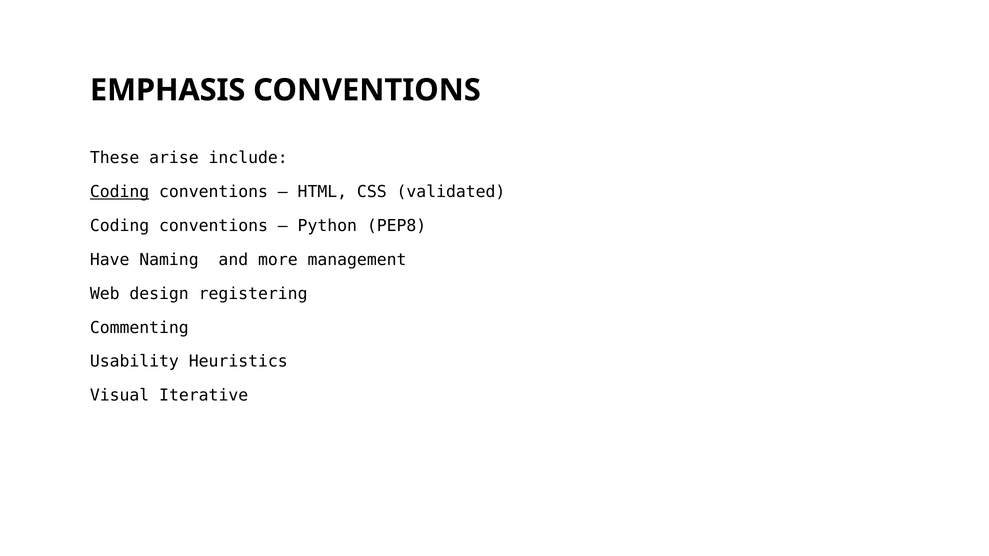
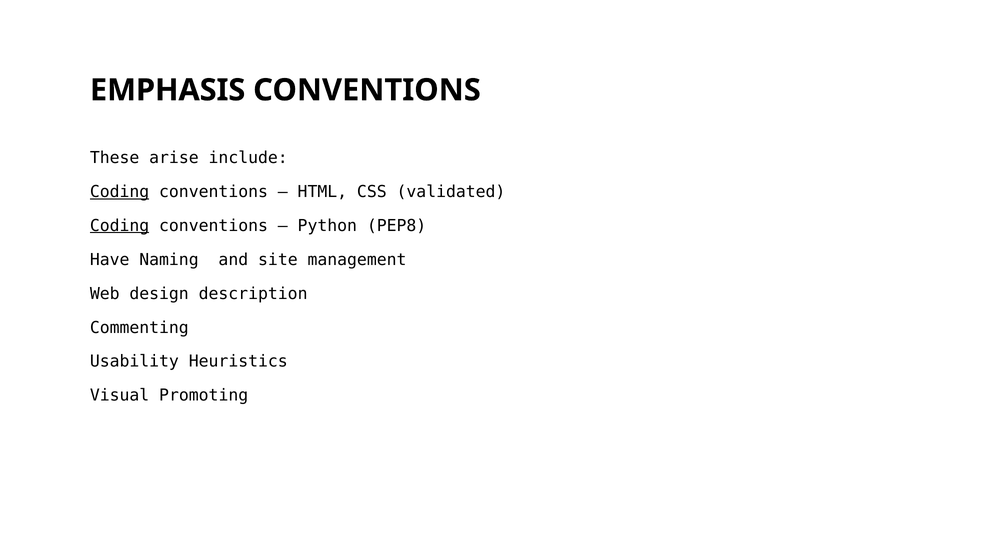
Coding at (120, 226) underline: none -> present
more: more -> site
registering: registering -> description
Iterative: Iterative -> Promoting
